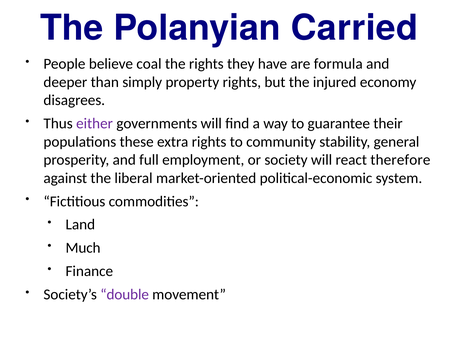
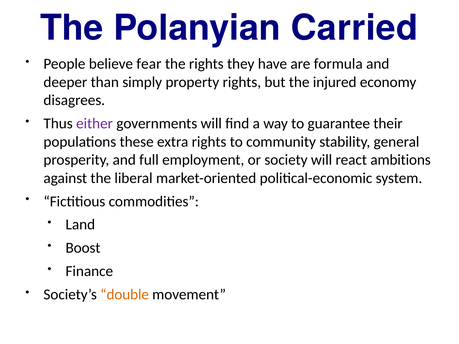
coal: coal -> fear
therefore: therefore -> ambitions
Much: Much -> Boost
double colour: purple -> orange
